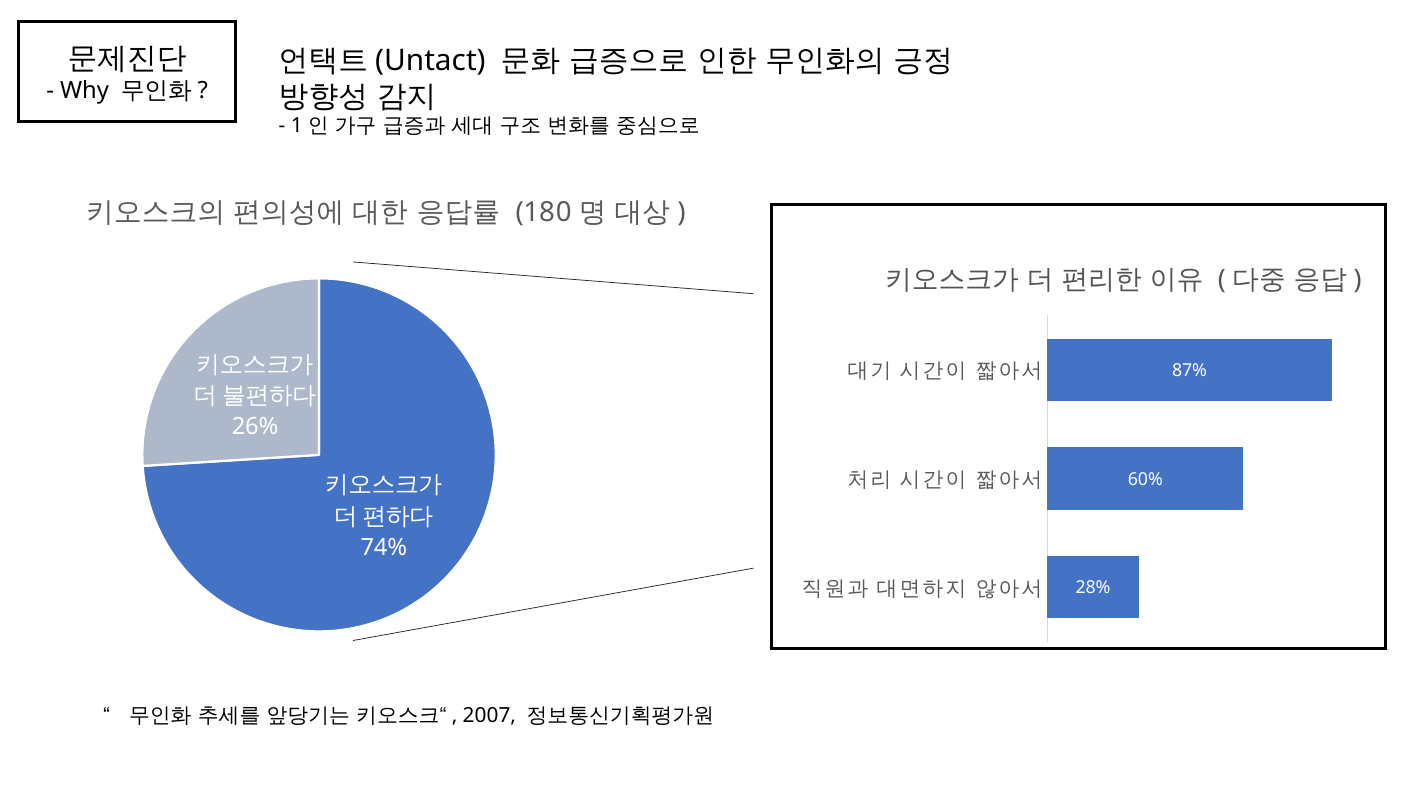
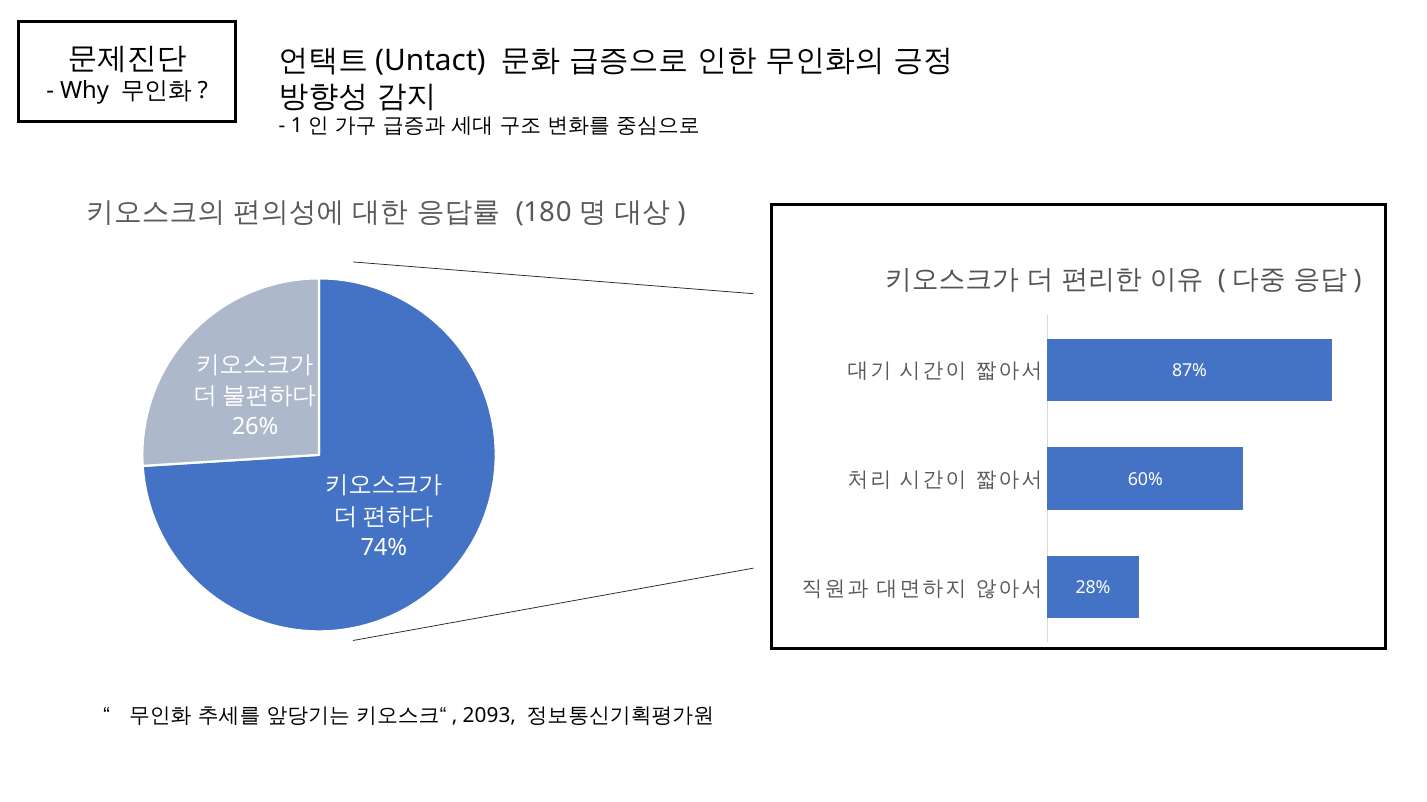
2007: 2007 -> 2093
